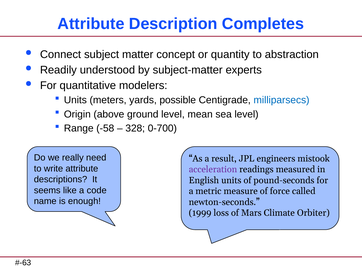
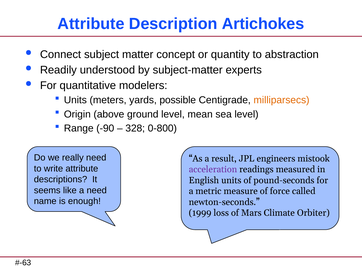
Completes: Completes -> Artichokes
milliparsecs colour: blue -> orange
-58: -58 -> -90
0-700: 0-700 -> 0-800
a code: code -> need
